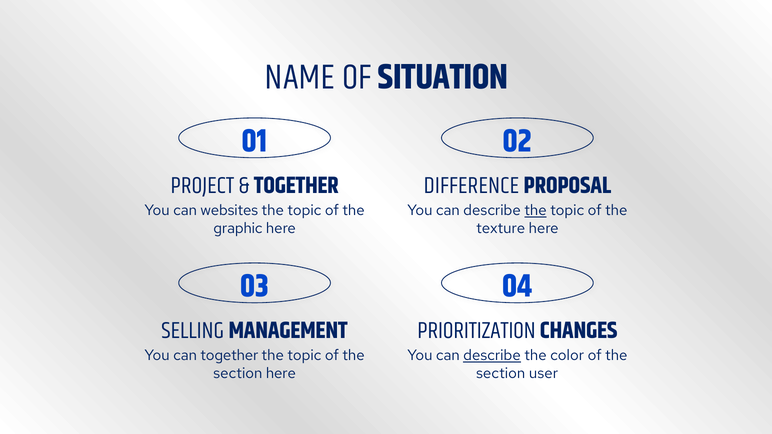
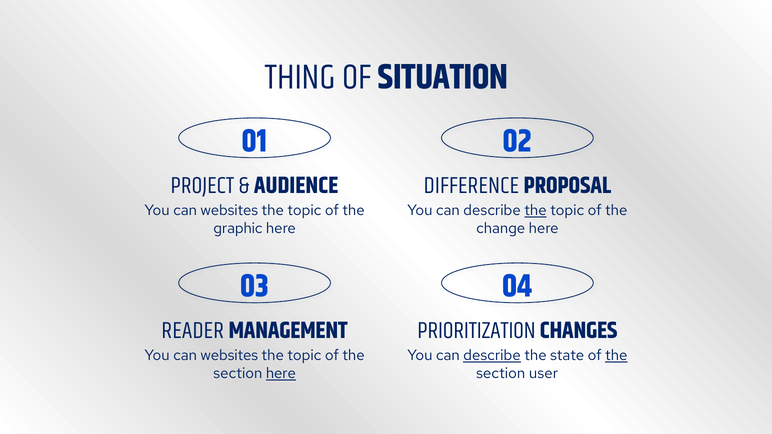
NAME: NAME -> THING
TOGETHER at (296, 185): TOGETHER -> AUDIENCE
texture: texture -> change
SELLING: SELLING -> READER
together at (229, 356): together -> websites
color: color -> state
the at (616, 356) underline: none -> present
here at (281, 374) underline: none -> present
